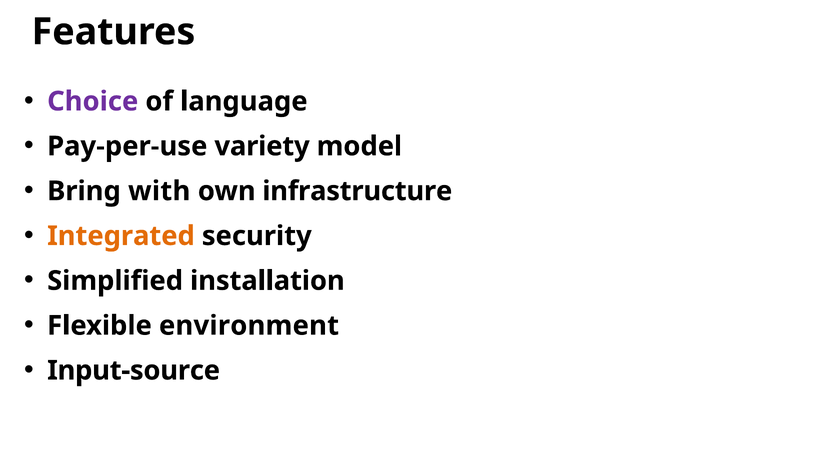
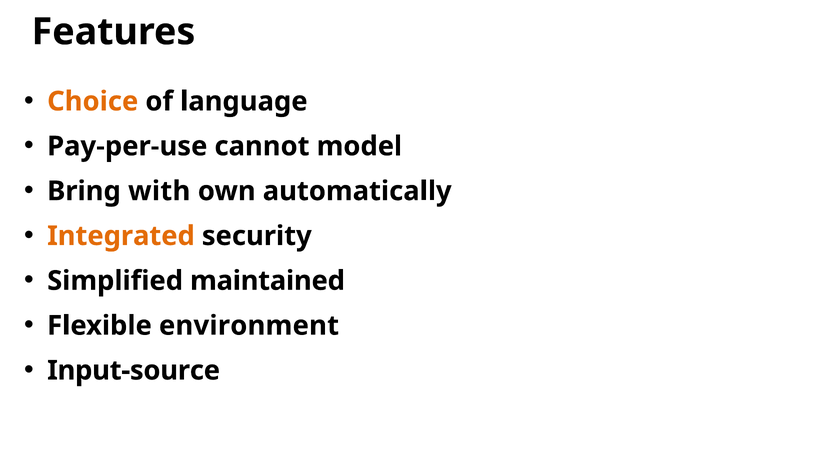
Choice colour: purple -> orange
variety: variety -> cannot
infrastructure: infrastructure -> automatically
installation: installation -> maintained
